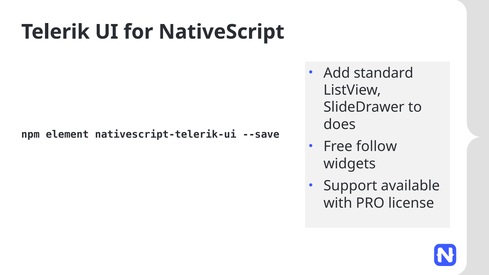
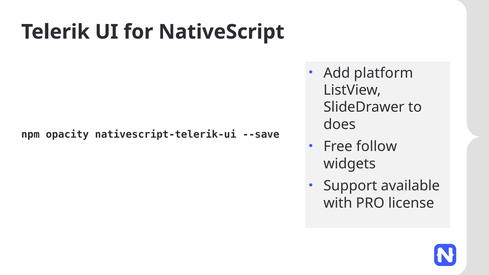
standard: standard -> platform
element: element -> opacity
